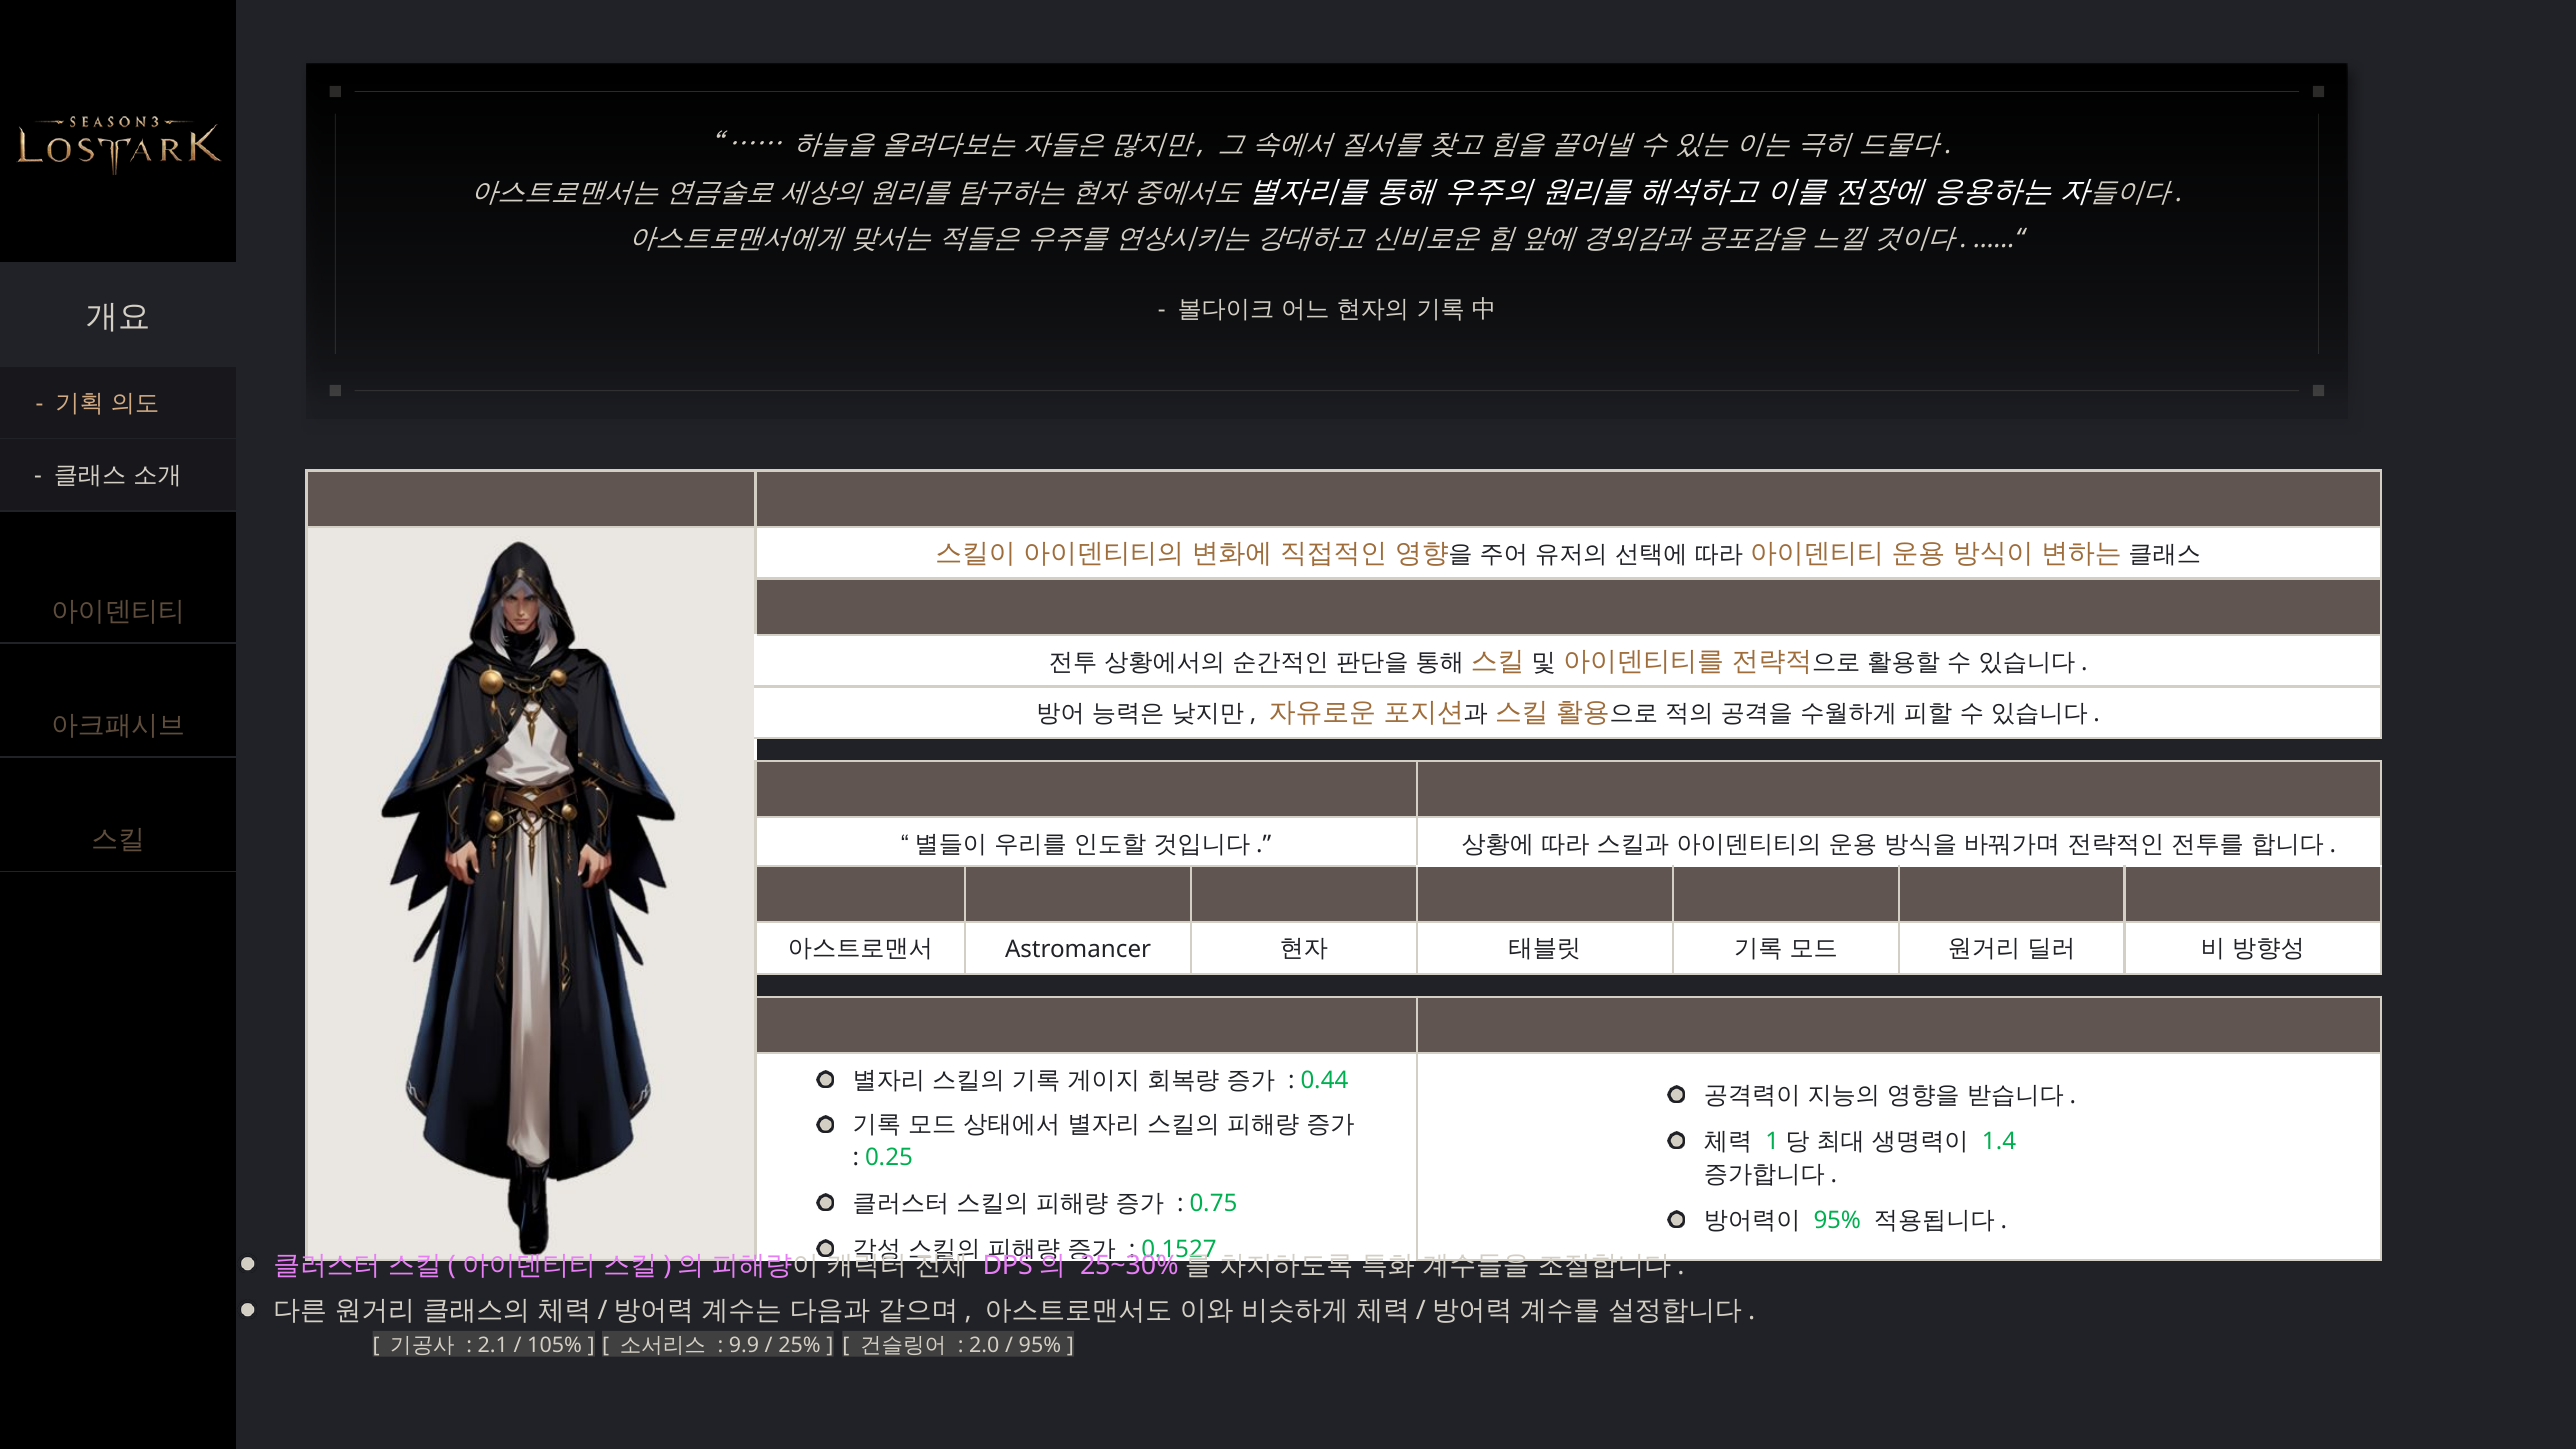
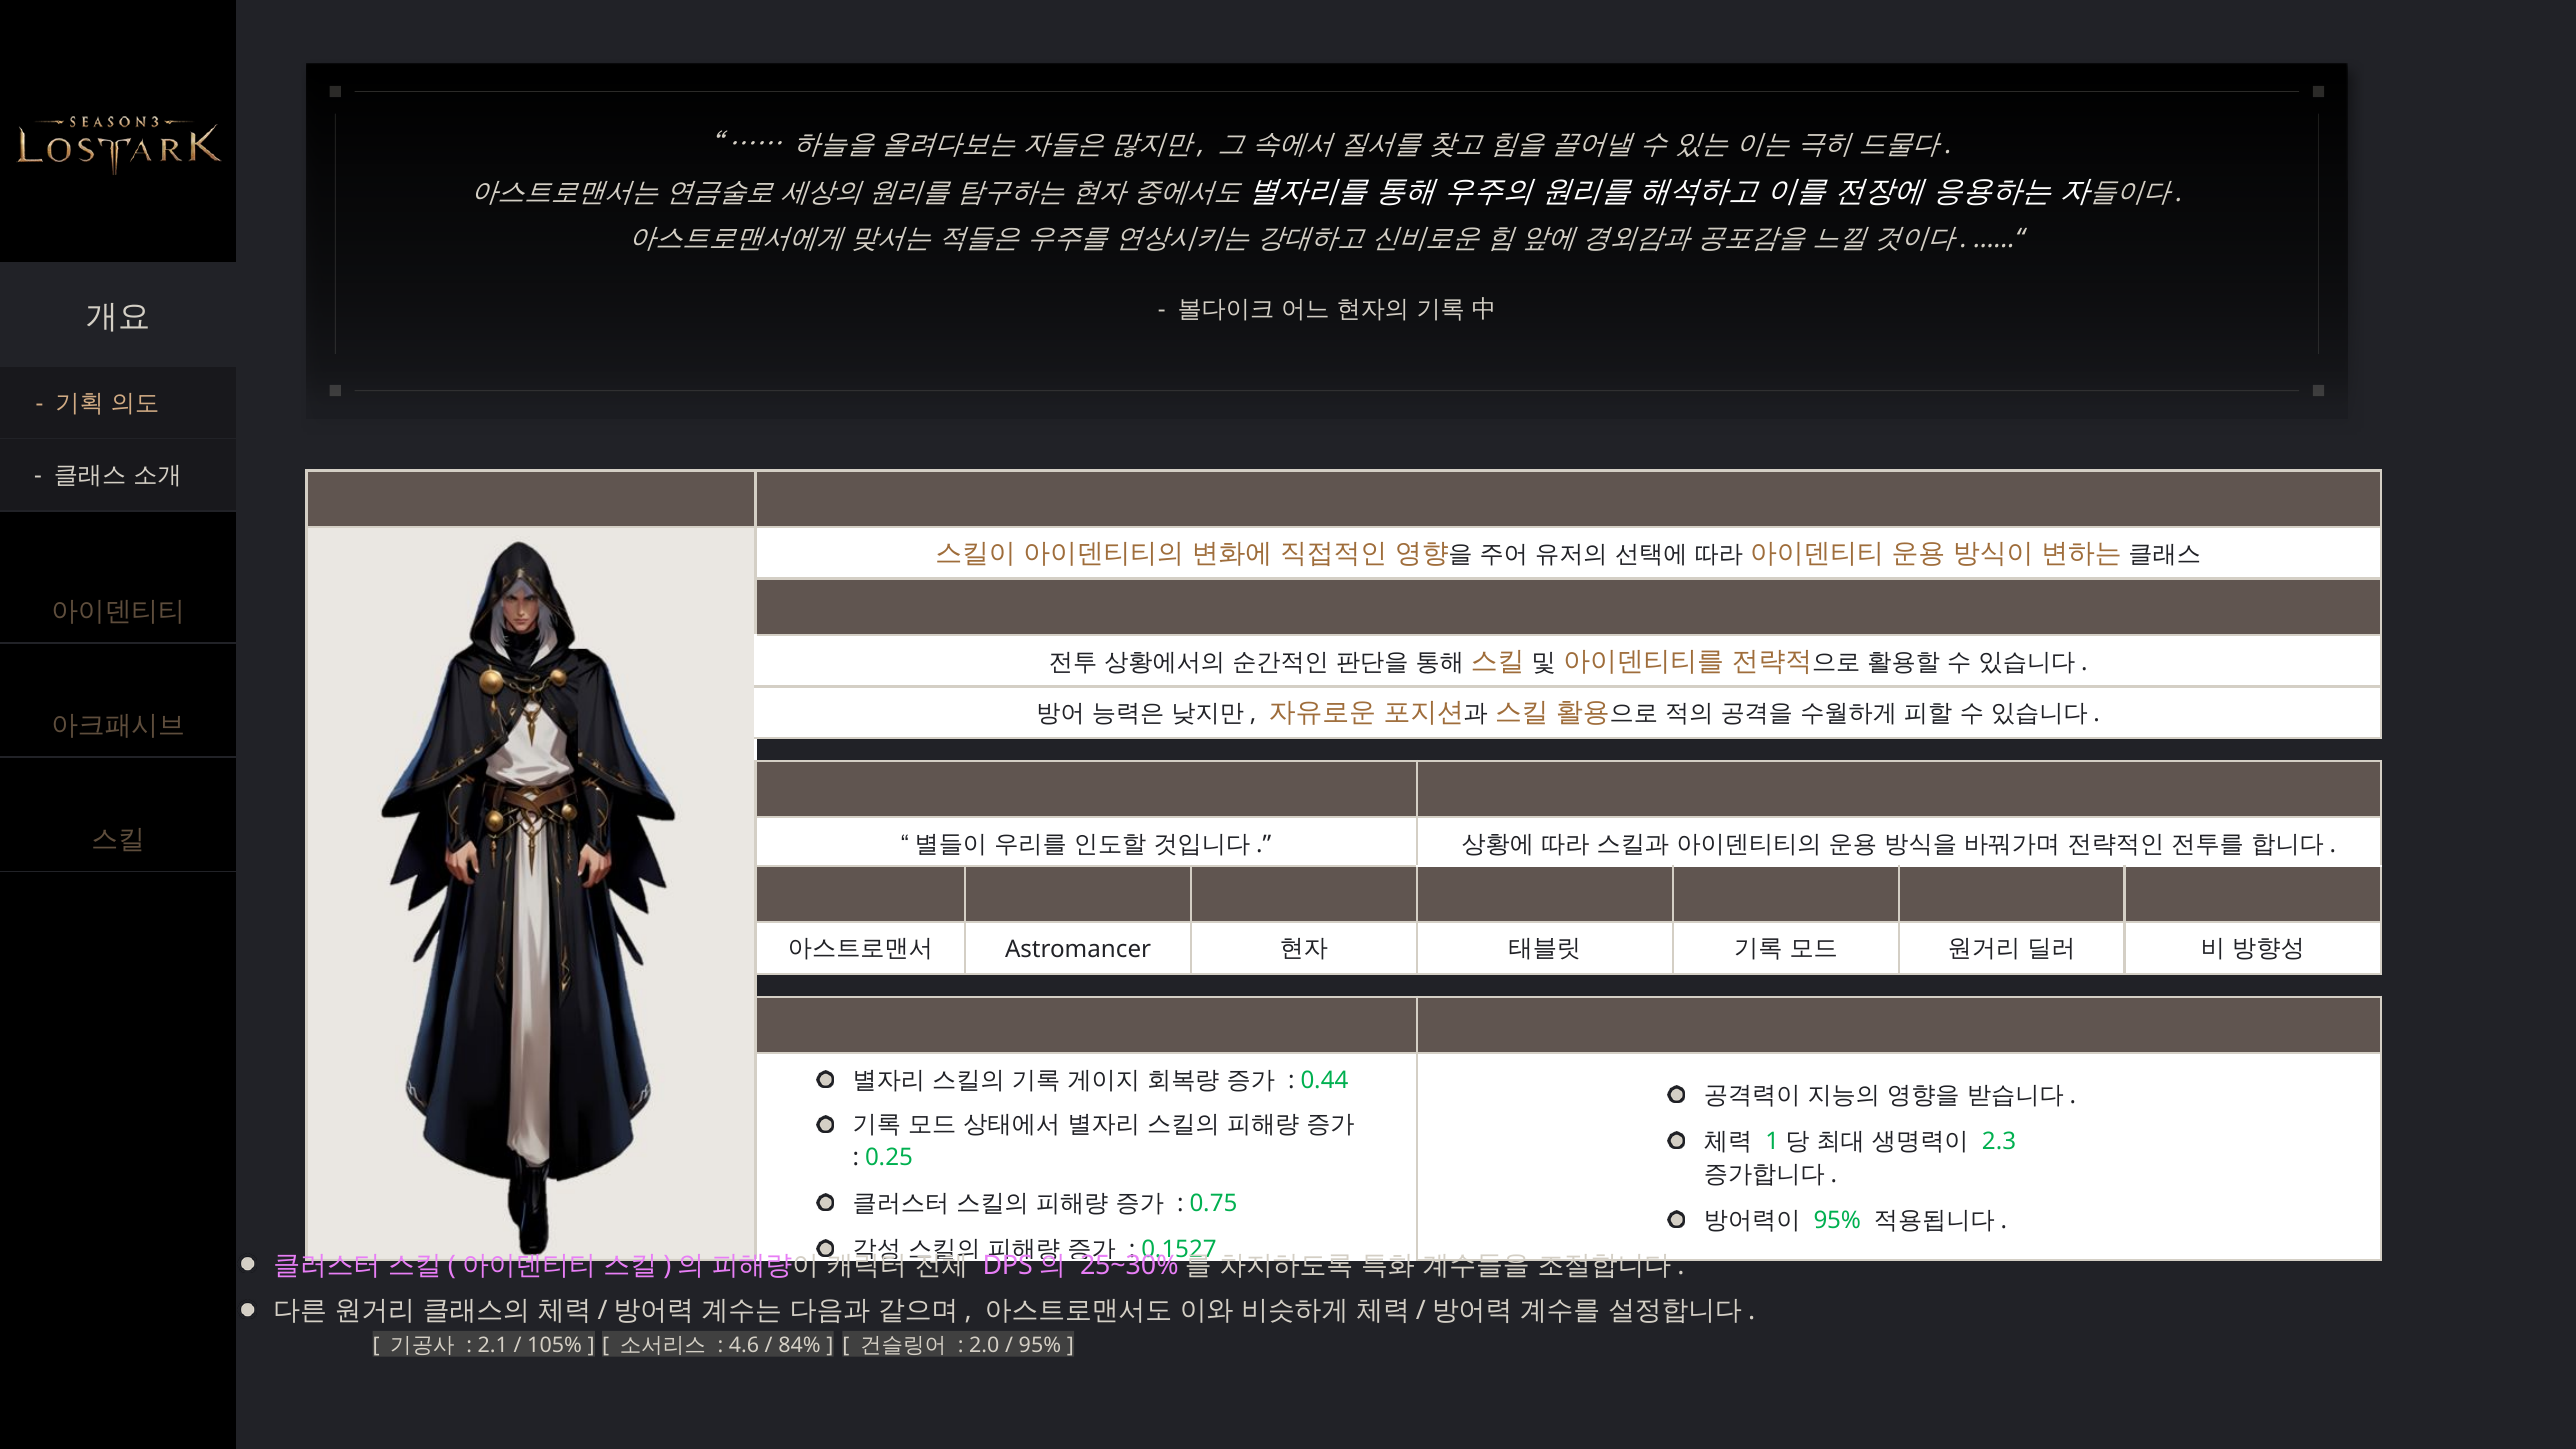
1.4: 1.4 -> 2.3
9.9: 9.9 -> 4.6
25%: 25% -> 84%
